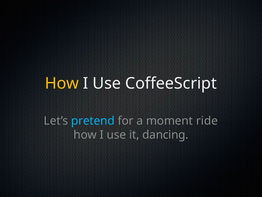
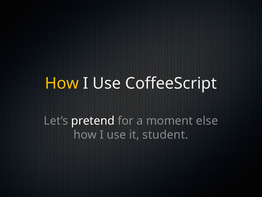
pretend colour: light blue -> white
ride: ride -> else
dancing: dancing -> student
